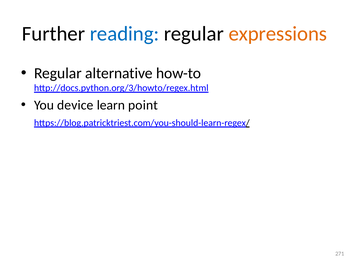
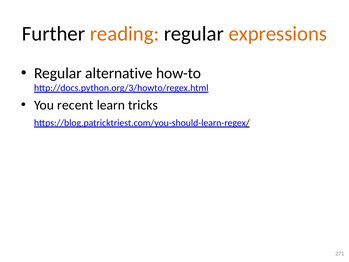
reading colour: blue -> orange
device: device -> recent
point: point -> tricks
